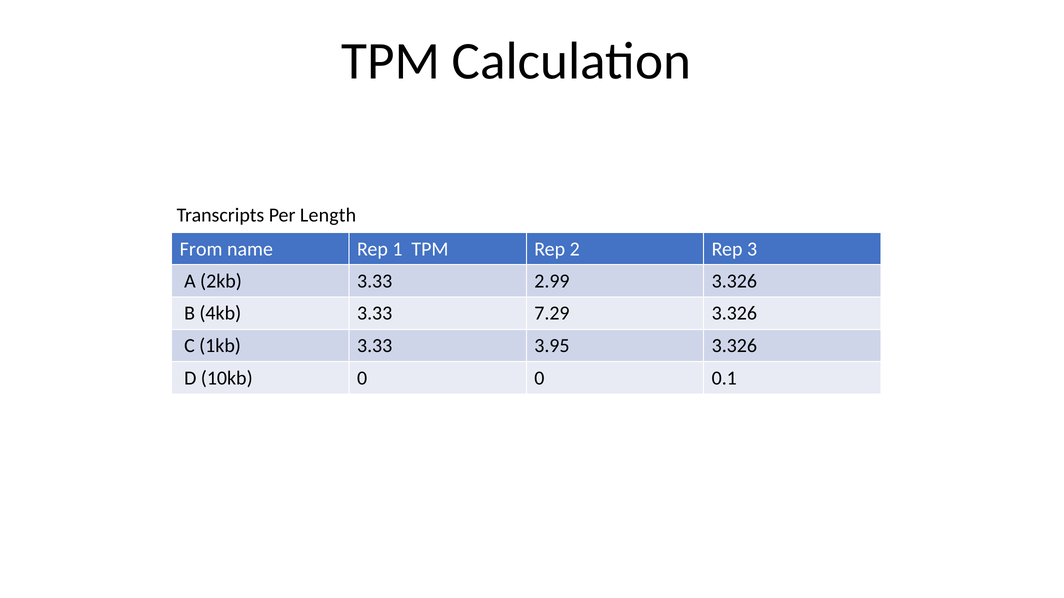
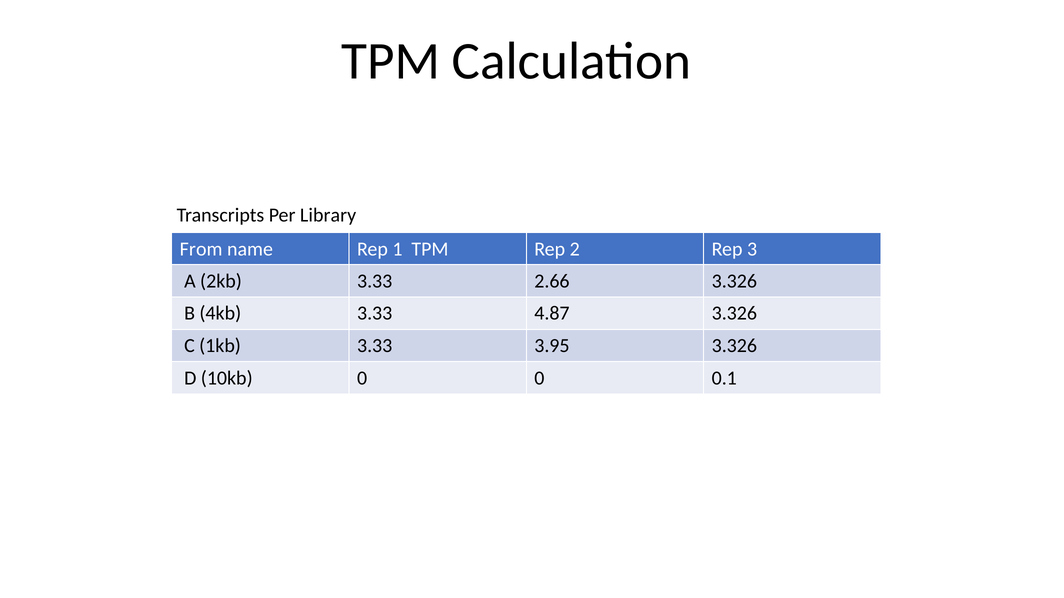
Length: Length -> Library
2.99: 2.99 -> 2.66
7.29: 7.29 -> 4.87
